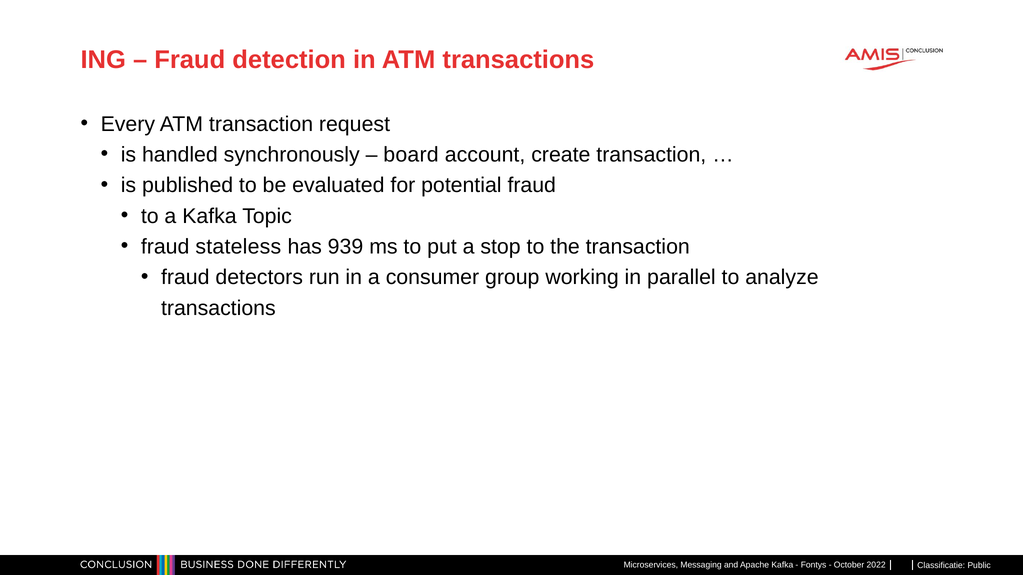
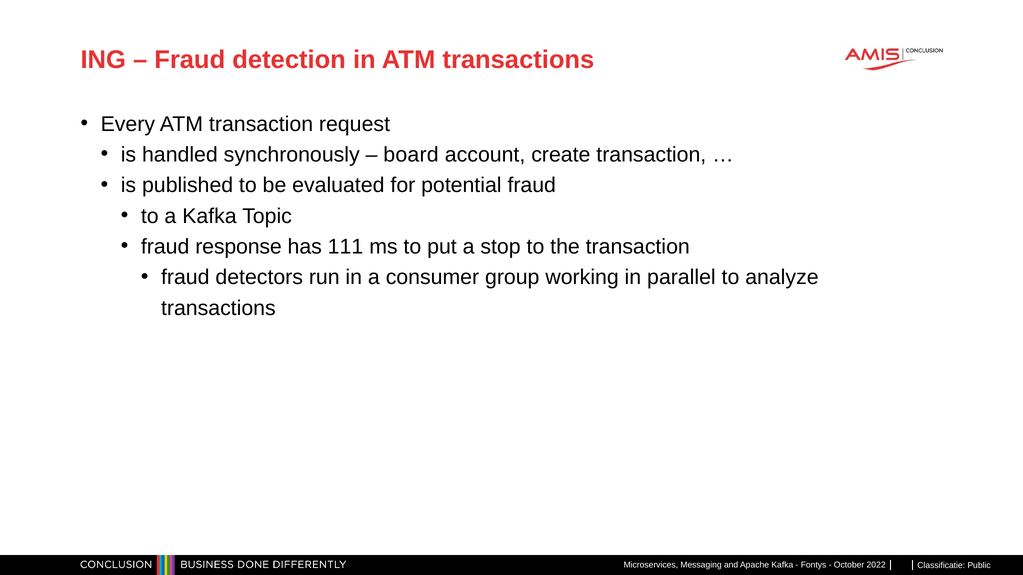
stateless: stateless -> response
939: 939 -> 111
